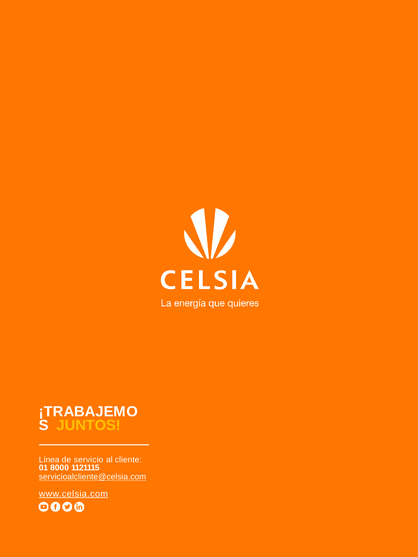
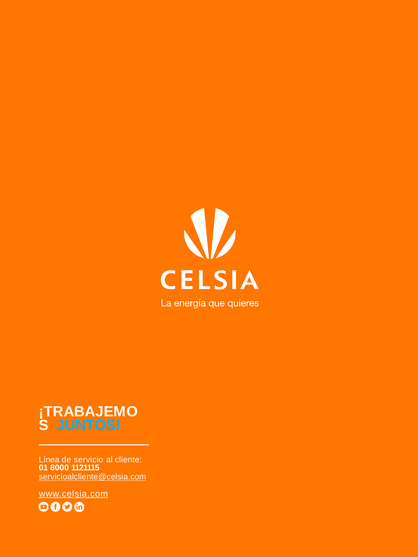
JUNTOS colour: yellow -> light blue
